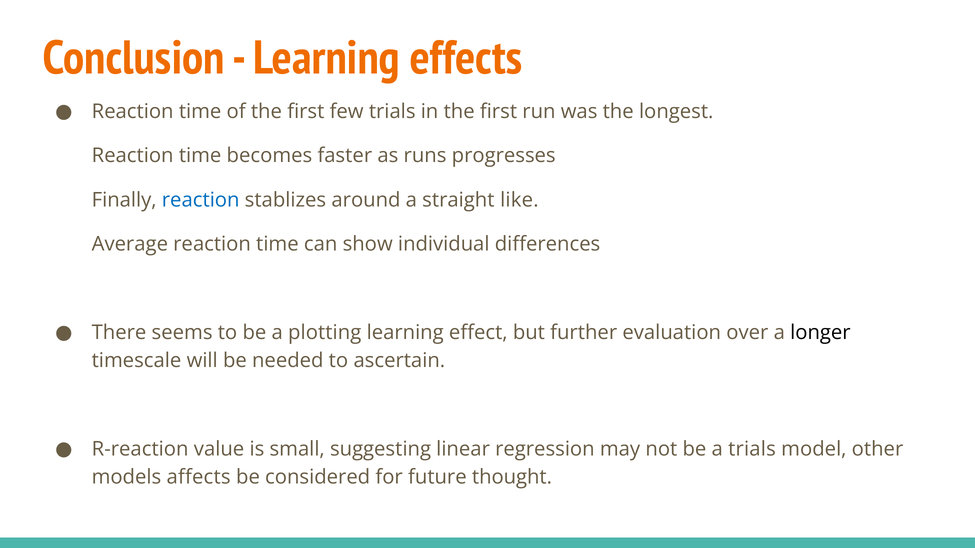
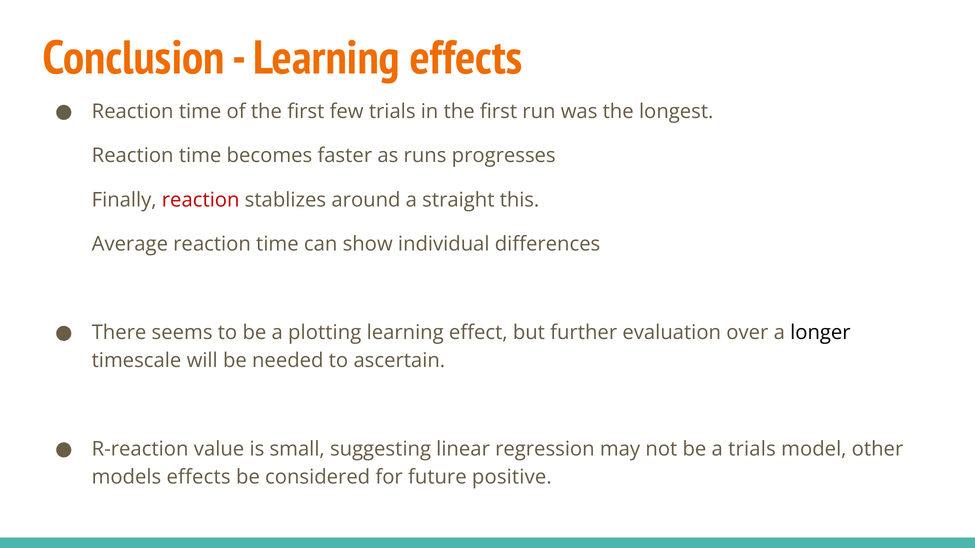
reaction at (201, 200) colour: blue -> red
like: like -> this
models affects: affects -> effects
thought: thought -> positive
